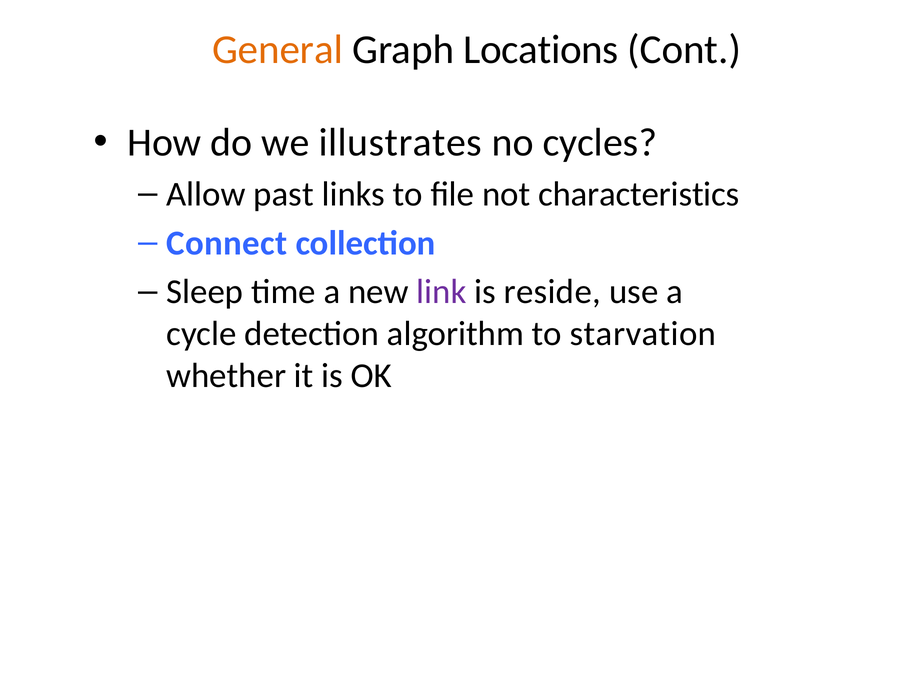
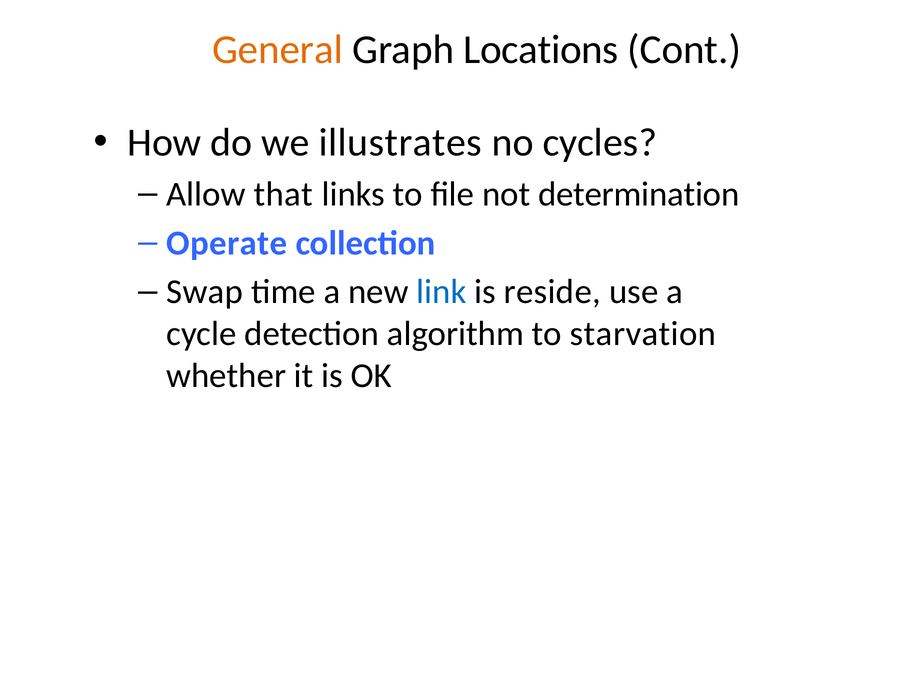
past: past -> that
characteristics: characteristics -> determination
Connect: Connect -> Operate
Sleep: Sleep -> Swap
link colour: purple -> blue
